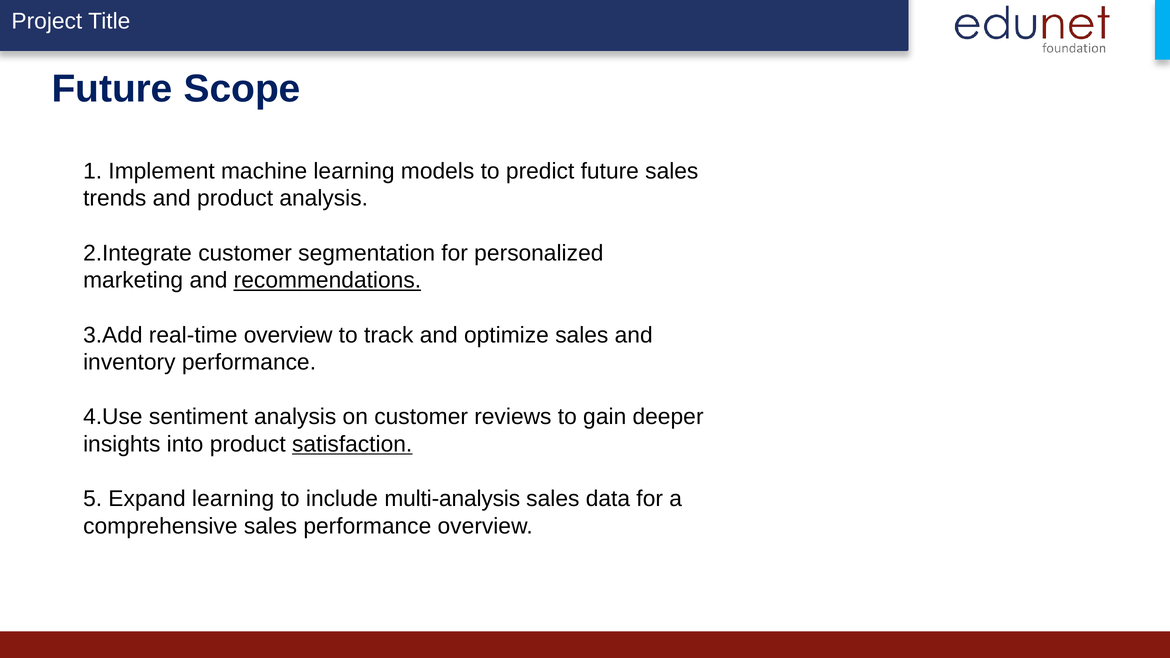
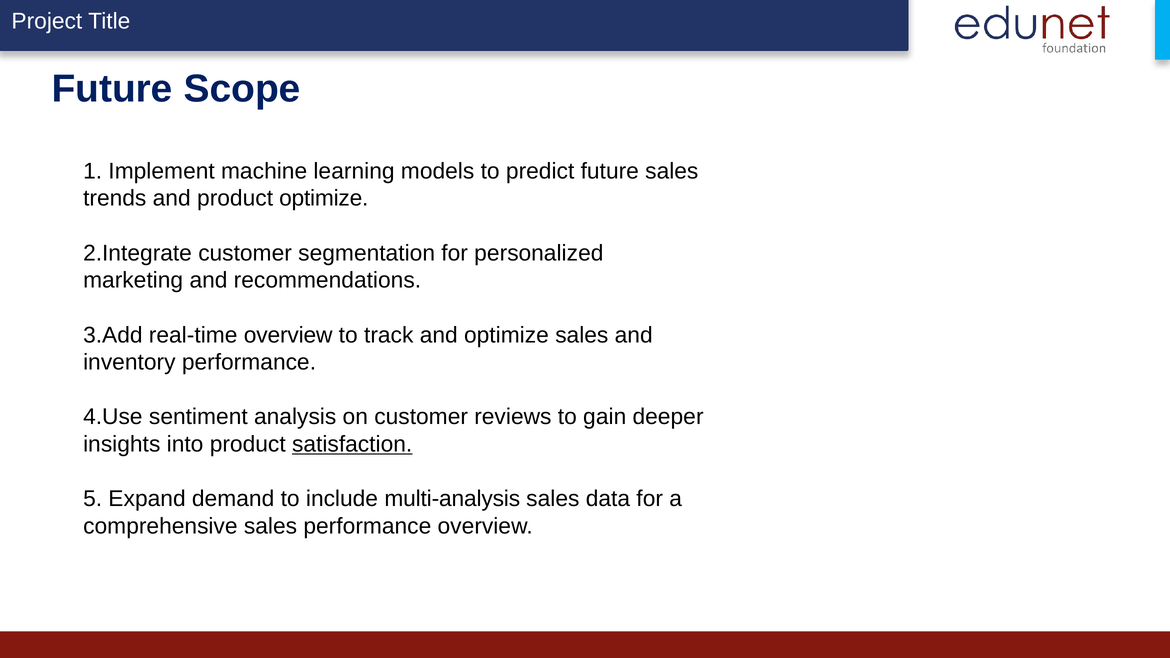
product analysis: analysis -> optimize
recommendations underline: present -> none
Expand learning: learning -> demand
